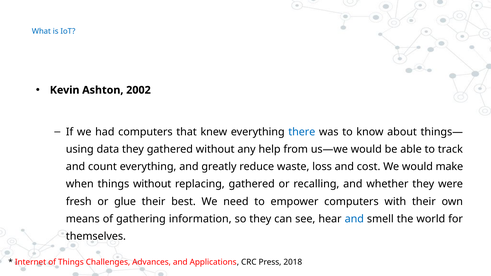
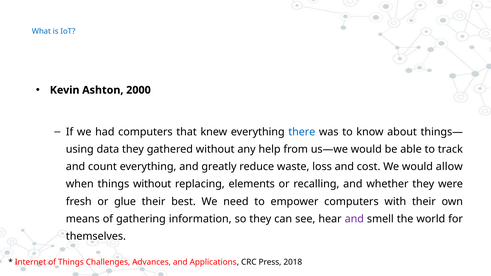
2002: 2002 -> 2000
make: make -> allow
replacing gathered: gathered -> elements
and at (354, 219) colour: blue -> purple
